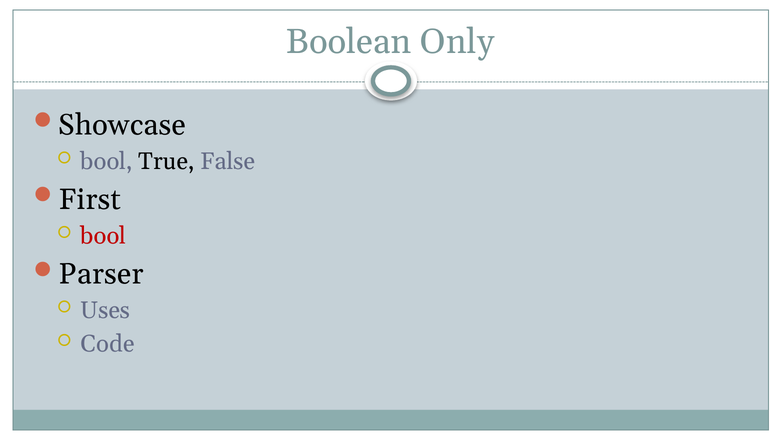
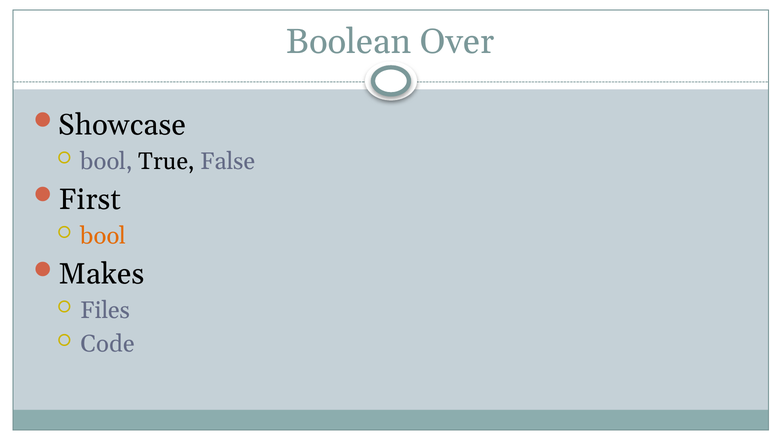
Only: Only -> Over
bool at (103, 236) colour: red -> orange
Parser: Parser -> Makes
Uses: Uses -> Files
